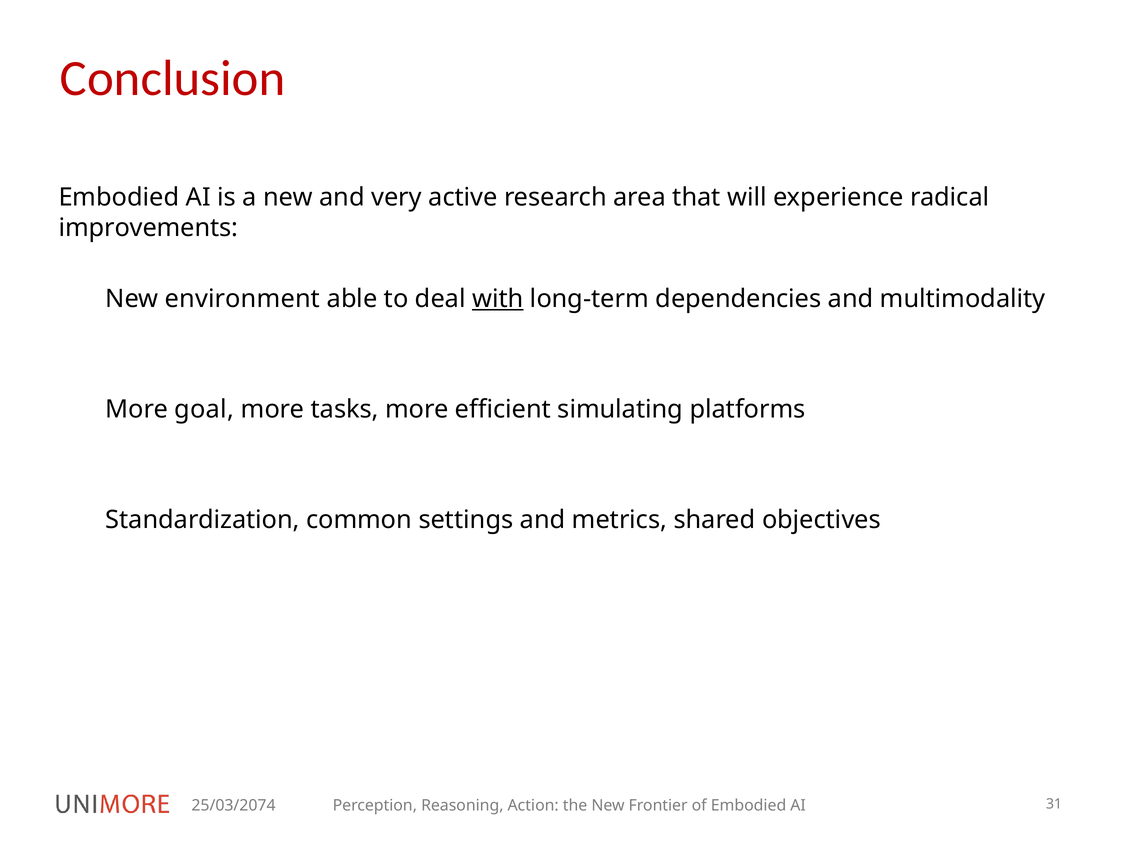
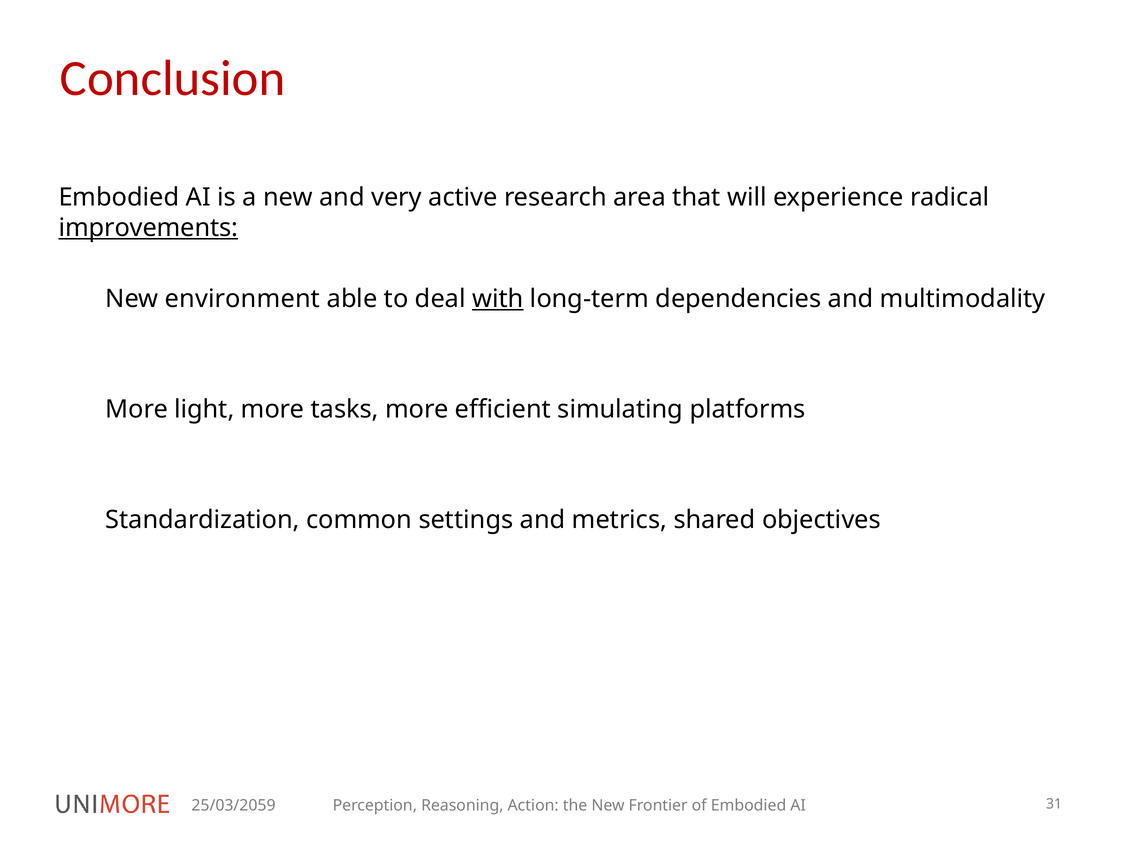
improvements underline: none -> present
goal: goal -> light
25/03/2074: 25/03/2074 -> 25/03/2059
